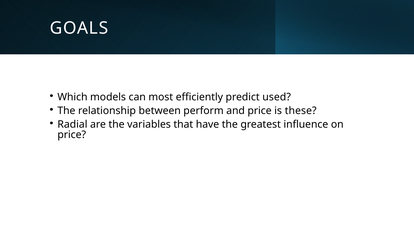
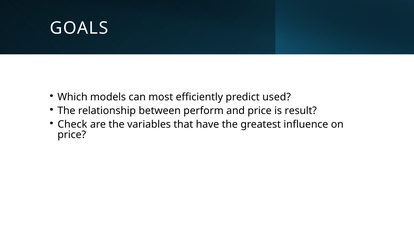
these: these -> result
Radial: Radial -> Check
